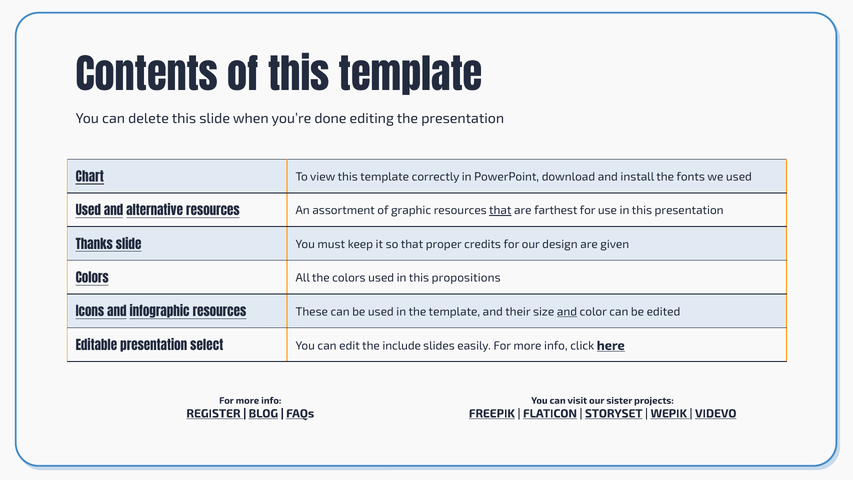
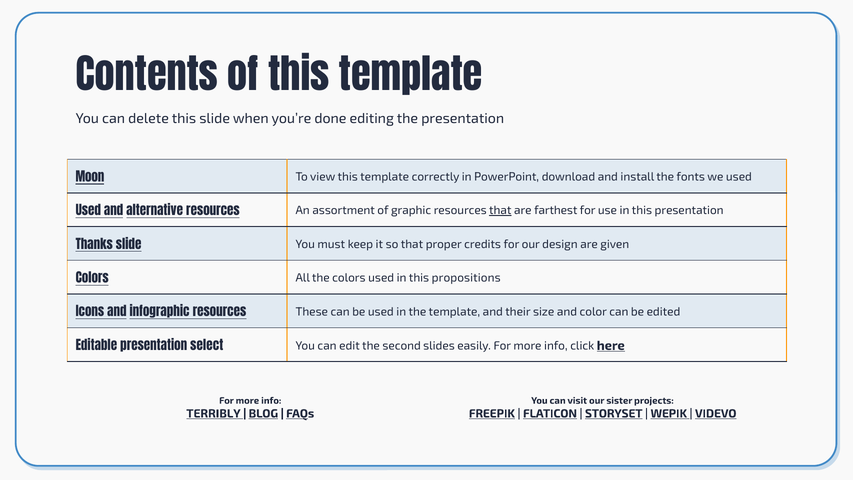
Chart: Chart -> Moon
and at (567, 312) underline: present -> none
include: include -> second
REGISTER: REGISTER -> TERRIBLY
